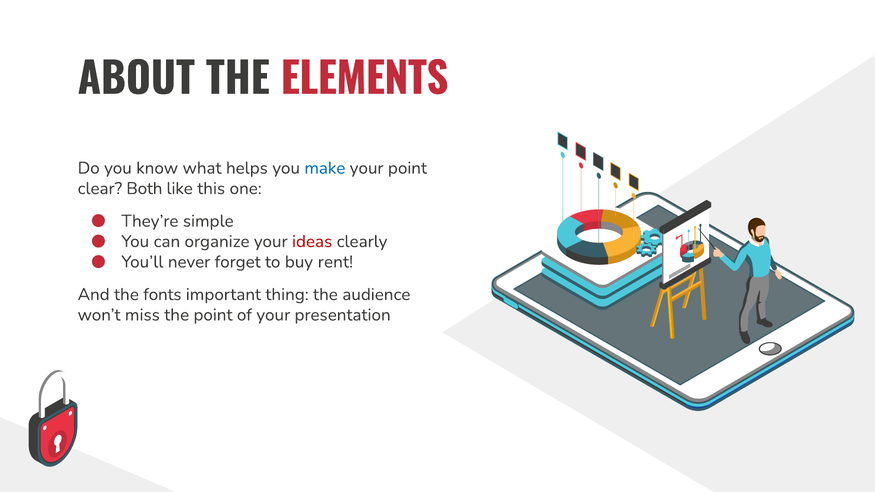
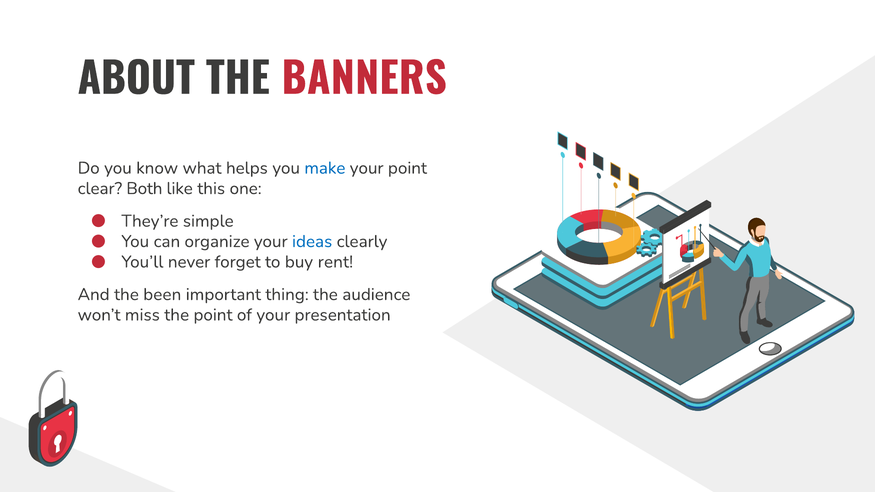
ELEMENTS: ELEMENTS -> BANNERS
ideas colour: red -> blue
fonts: fonts -> been
